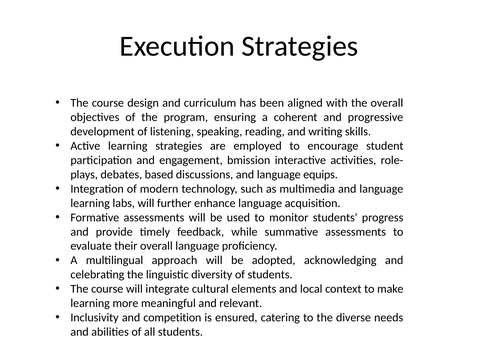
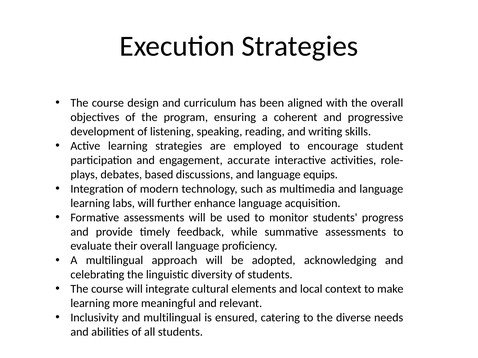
bmission: bmission -> accurate
and competition: competition -> multilingual
